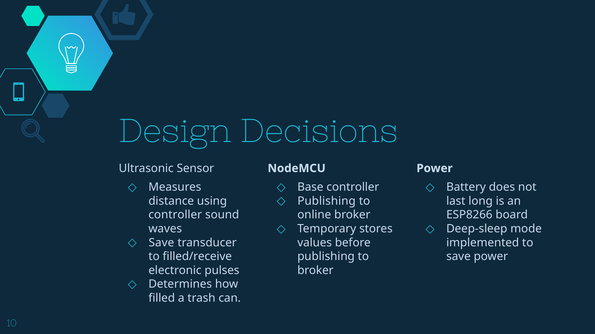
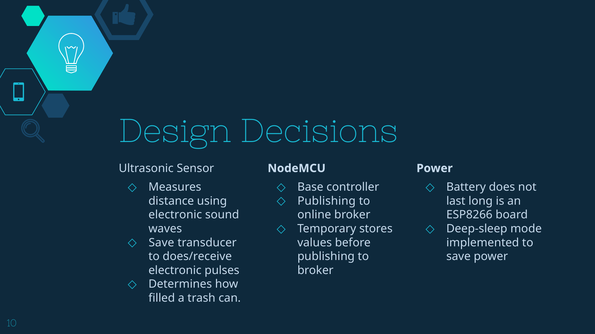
controller at (175, 215): controller -> electronic
filled/receive: filled/receive -> does/receive
